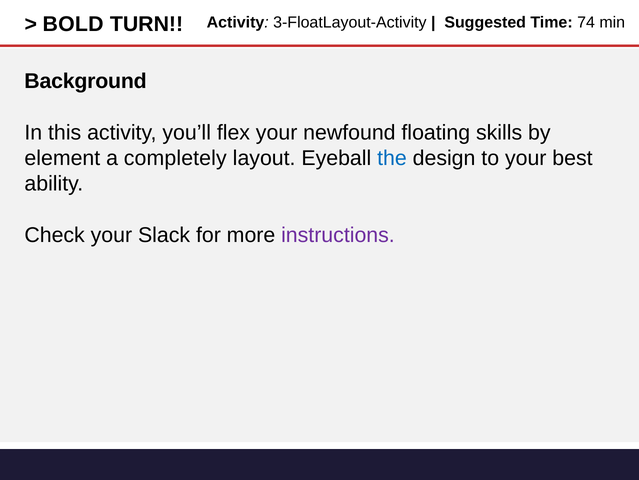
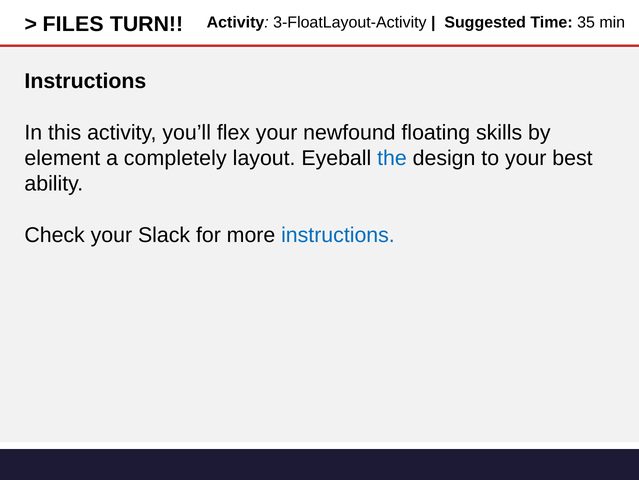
BOLD: BOLD -> FILES
74: 74 -> 35
Background at (86, 81): Background -> Instructions
instructions at (338, 235) colour: purple -> blue
